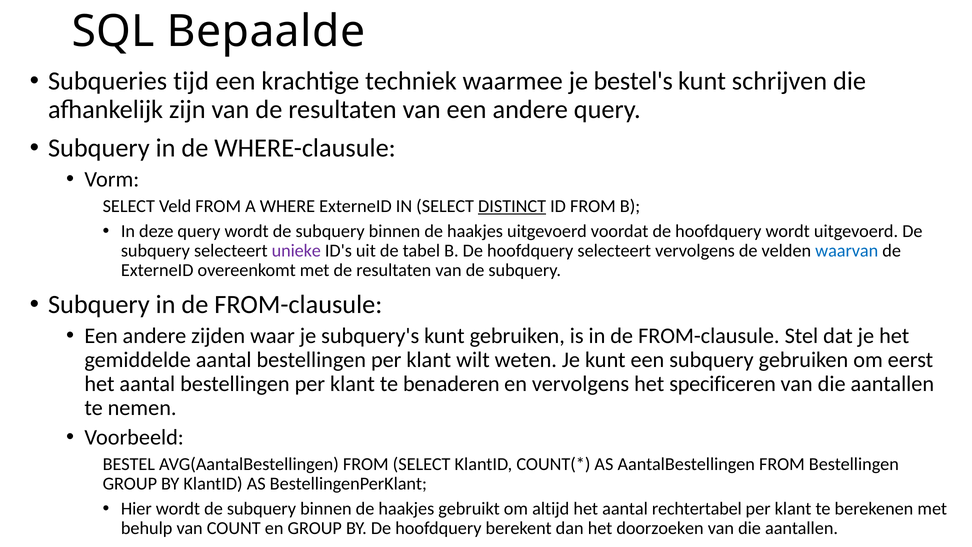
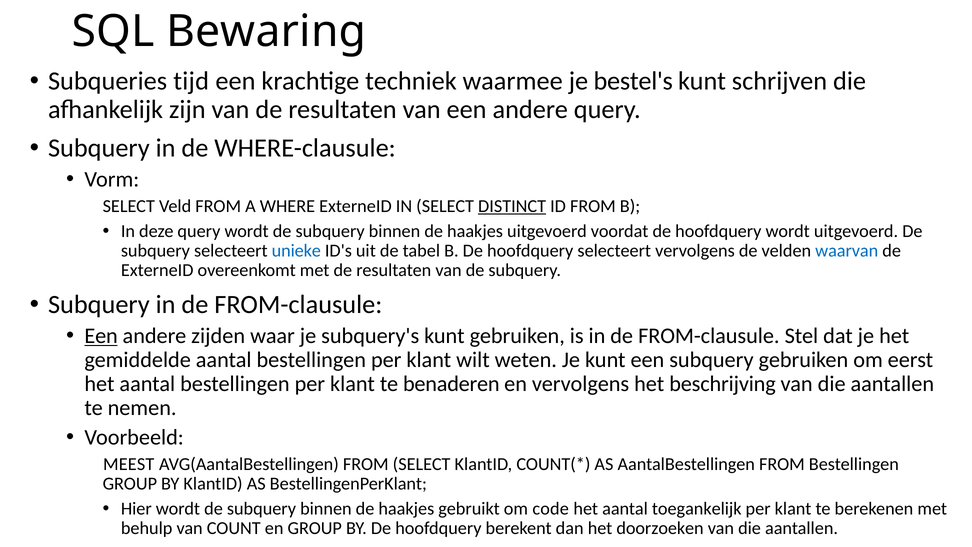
Bepaalde: Bepaalde -> Bewaring
unieke colour: purple -> blue
Een at (101, 336) underline: none -> present
specificeren: specificeren -> beschrijving
BESTEL: BESTEL -> MEEST
altijd: altijd -> code
rechtertabel: rechtertabel -> toegankelijk
